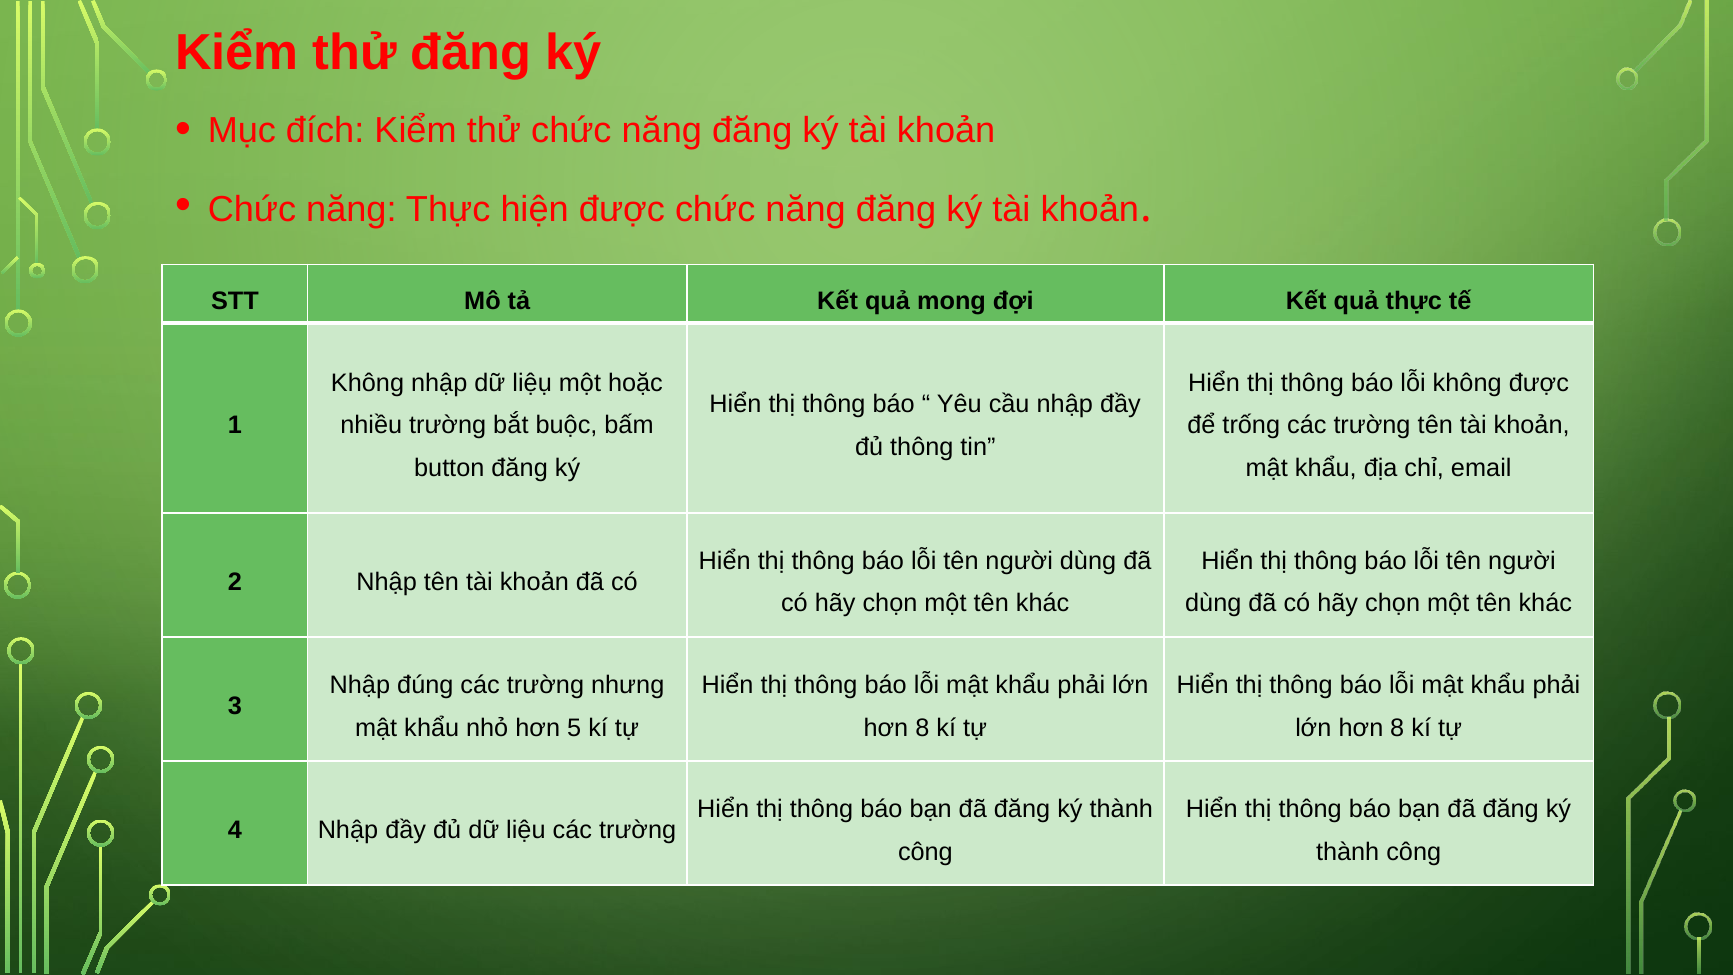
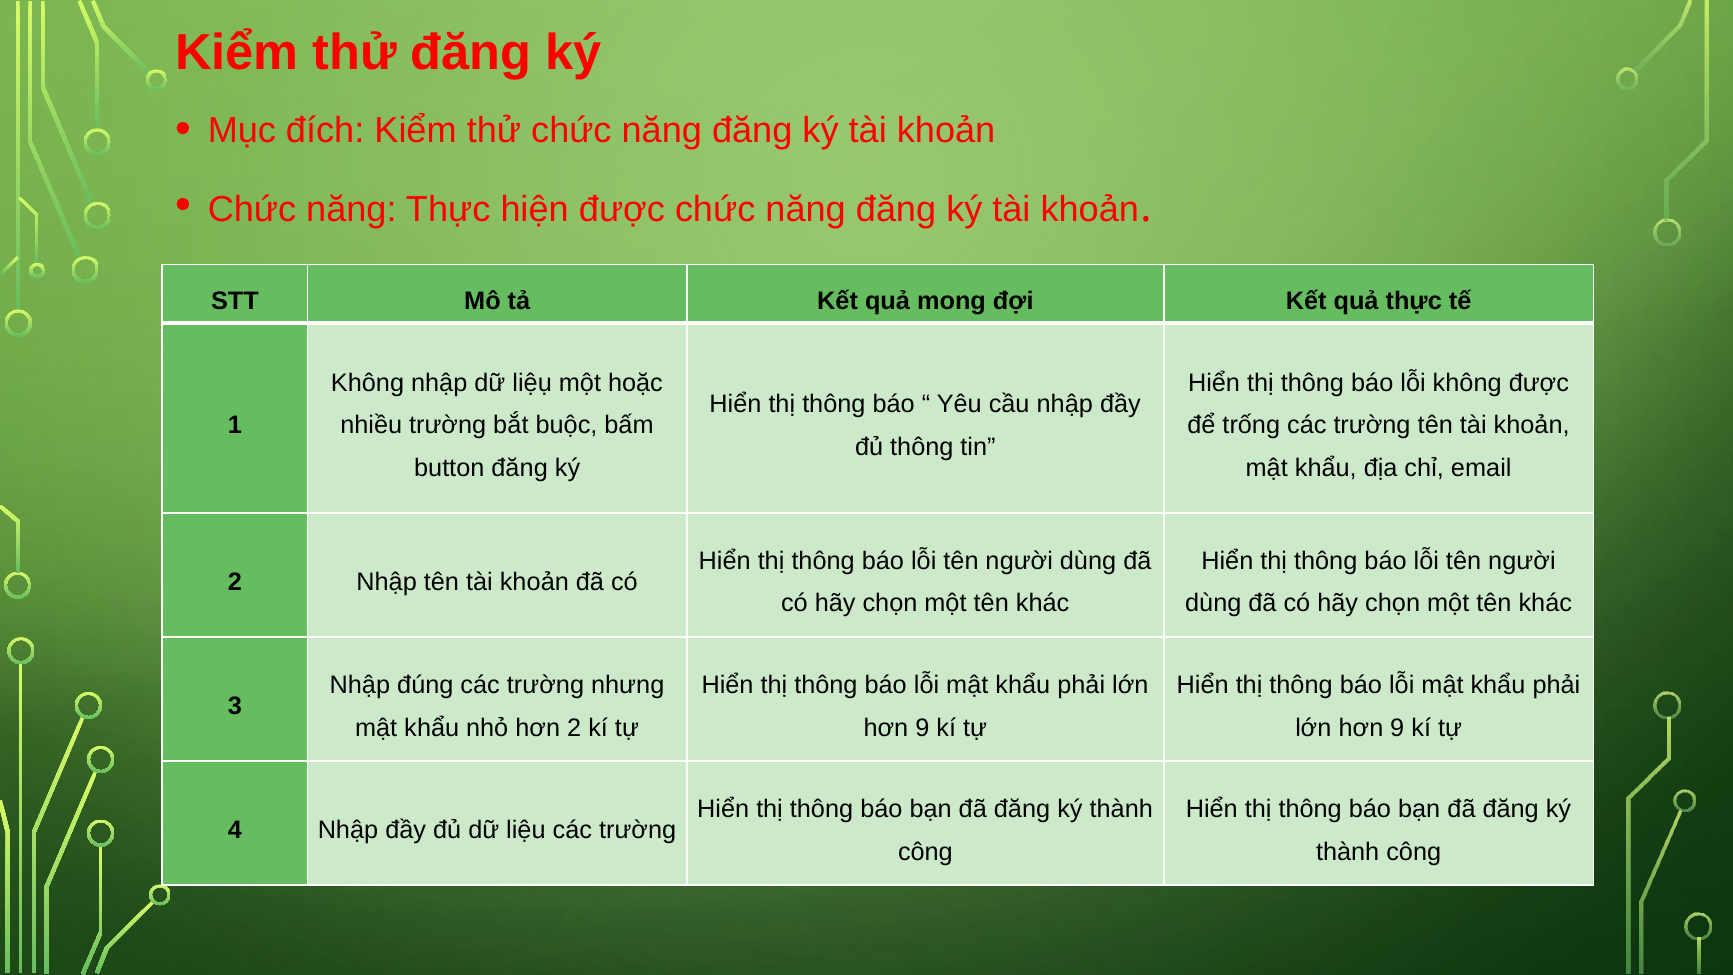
hơn 5: 5 -> 2
8 at (922, 728): 8 -> 9
8 at (1397, 728): 8 -> 9
